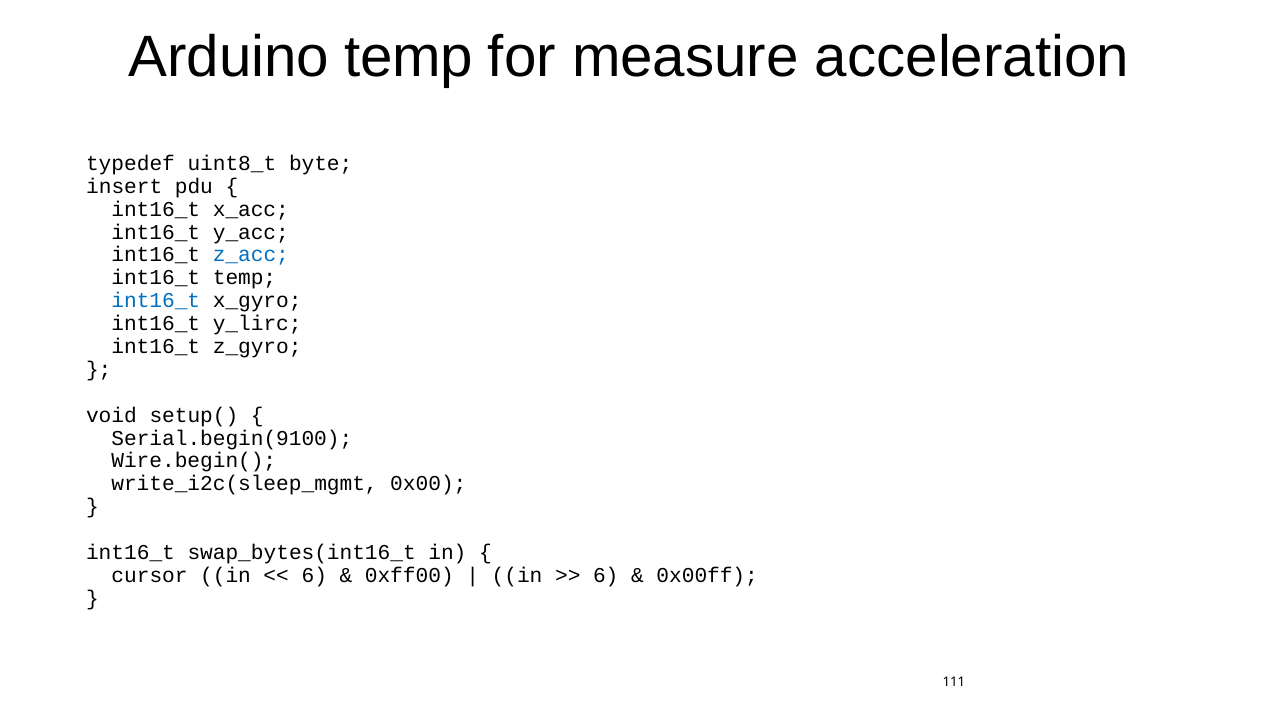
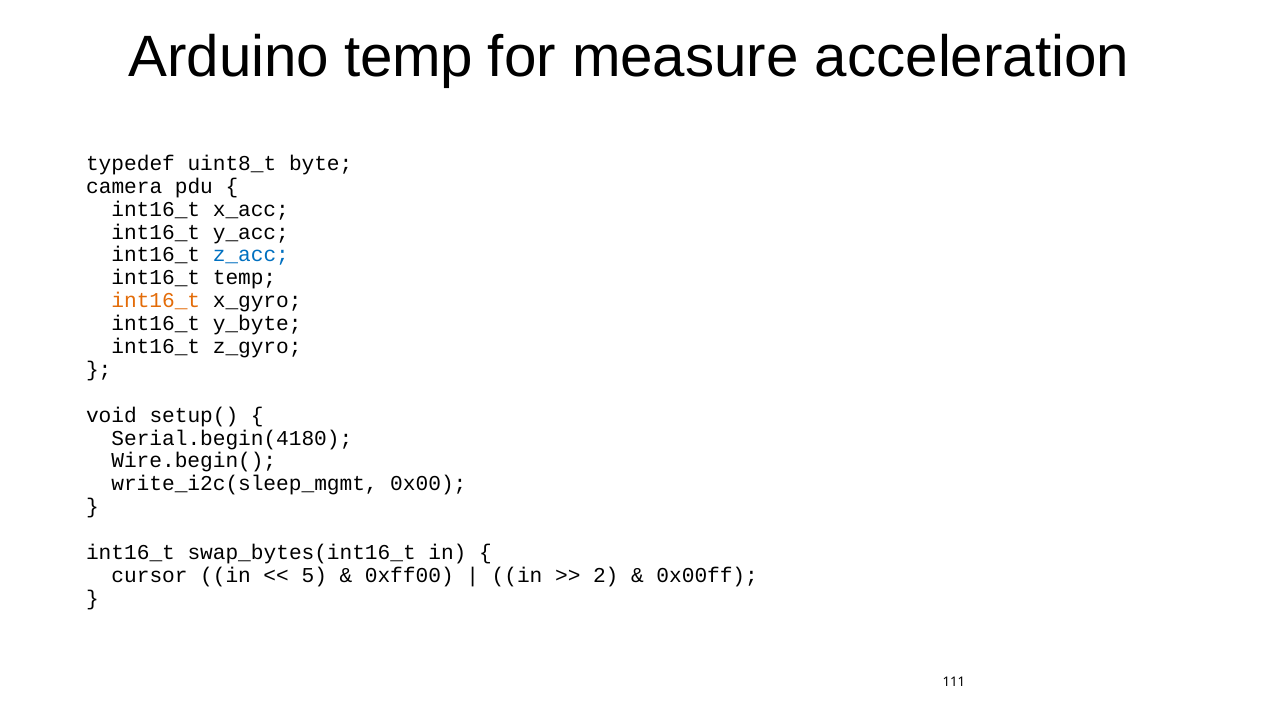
insert: insert -> camera
int16_t at (156, 301) colour: blue -> orange
y_lirc: y_lirc -> y_byte
Serial.begin(9100: Serial.begin(9100 -> Serial.begin(4180
6 at (314, 575): 6 -> 5
6 at (606, 575): 6 -> 2
